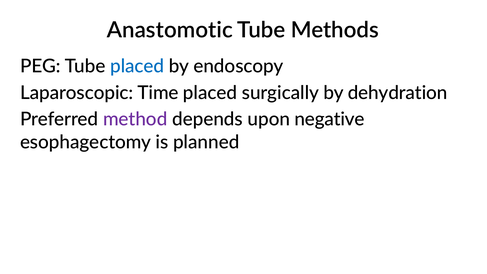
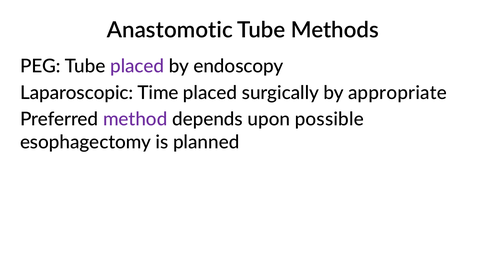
placed at (137, 66) colour: blue -> purple
dehydration: dehydration -> appropriate
negative: negative -> possible
